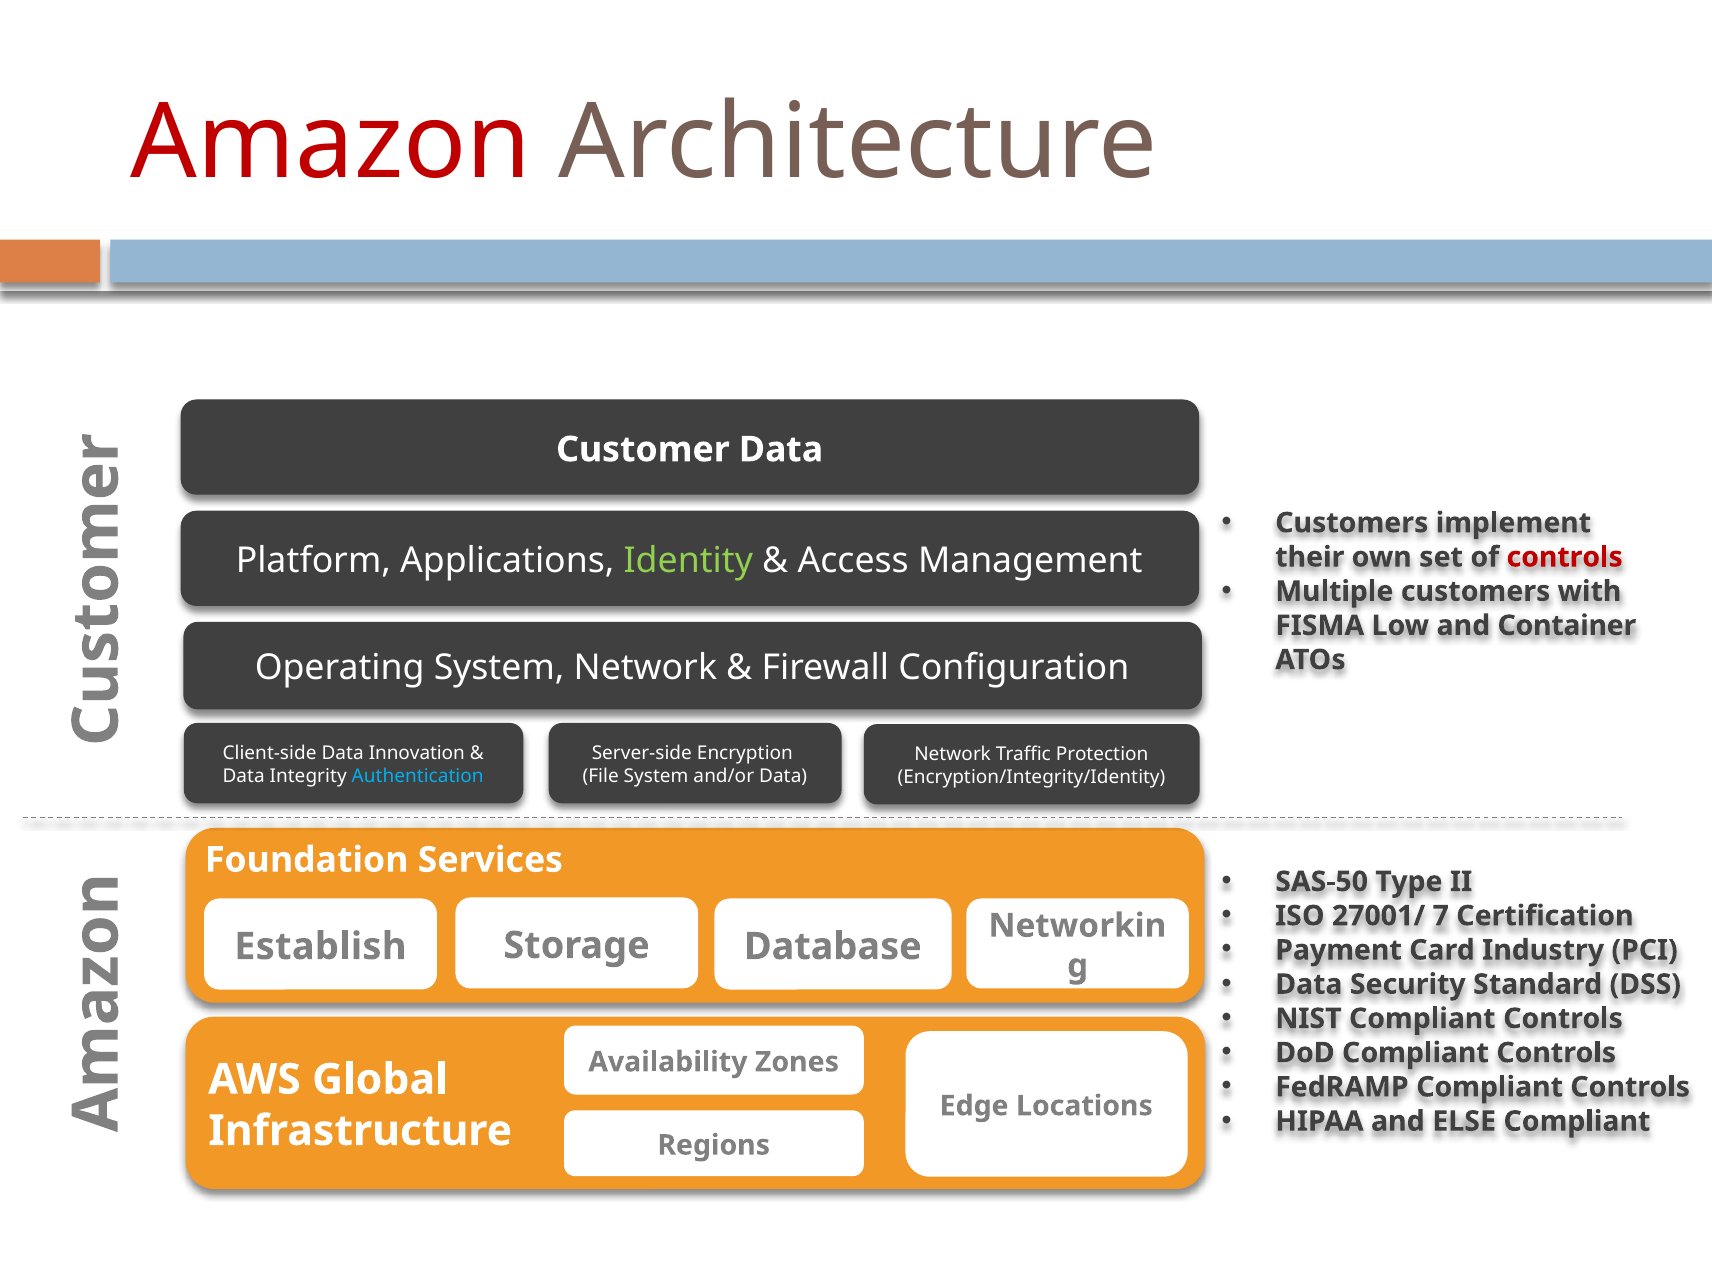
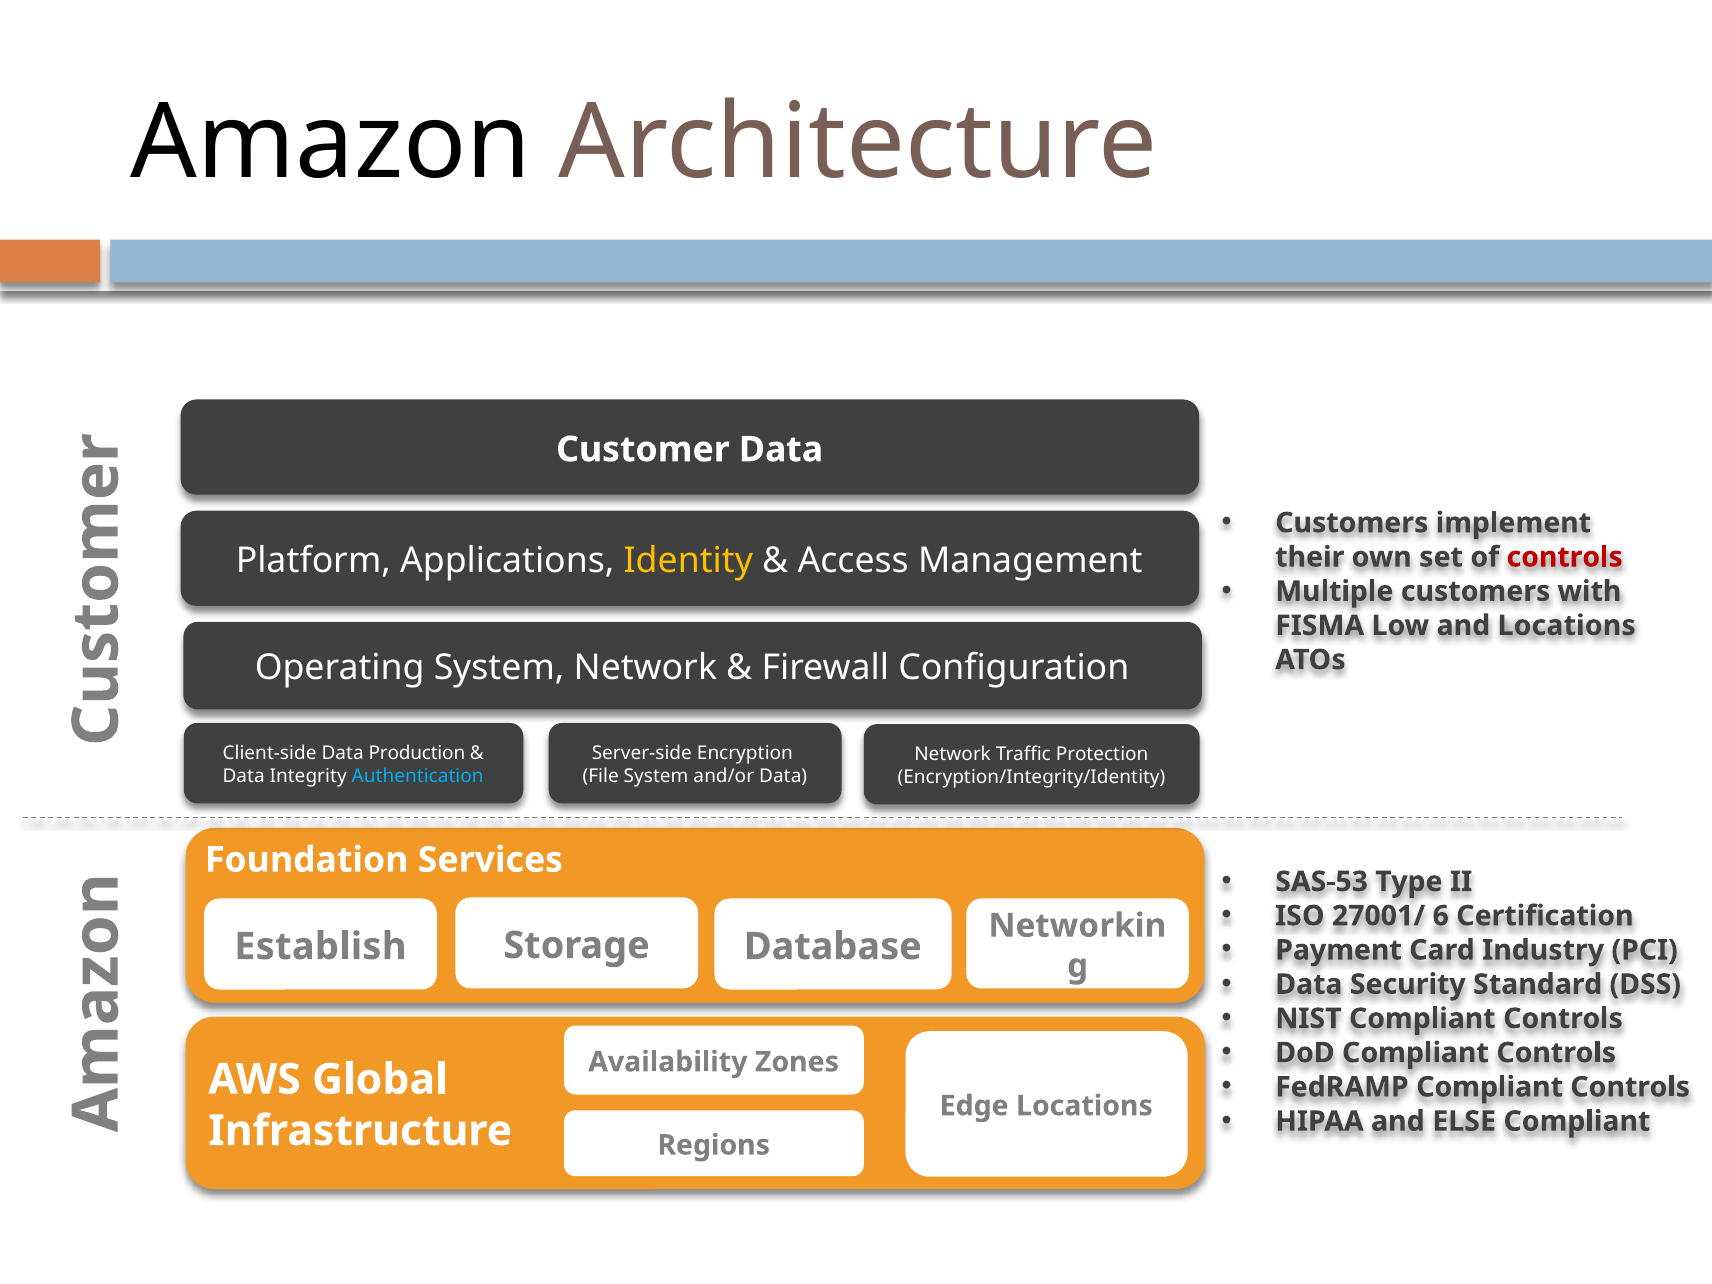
Amazon colour: red -> black
Identity colour: light green -> yellow
and Container: Container -> Locations
Innovation: Innovation -> Production
SAS-50: SAS-50 -> SAS-53
7: 7 -> 6
